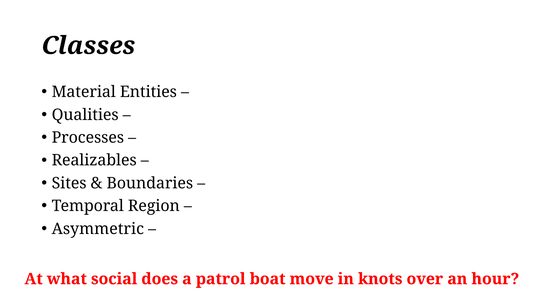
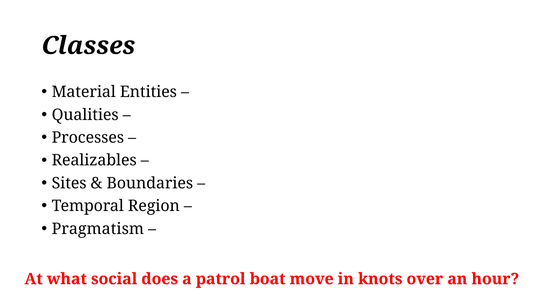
Asymmetric: Asymmetric -> Pragmatism
